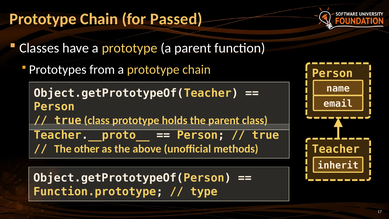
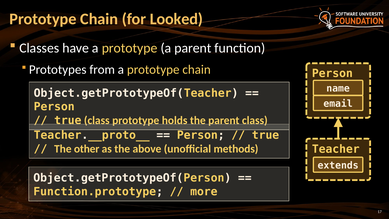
Passed: Passed -> Looked
inherit: inherit -> extends
type: type -> more
